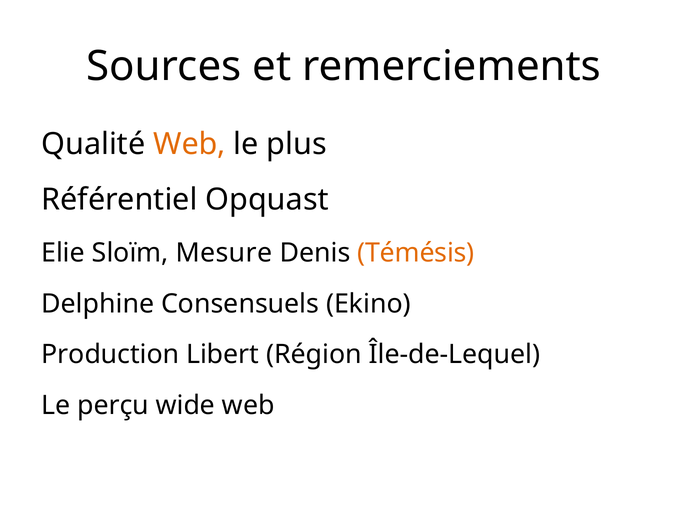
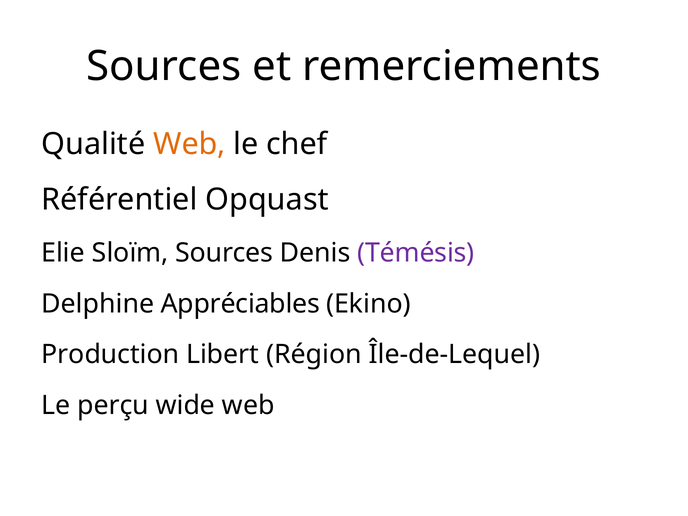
plus: plus -> chef
Sloïm Mesure: Mesure -> Sources
Témésis colour: orange -> purple
Consensuels: Consensuels -> Appréciables
